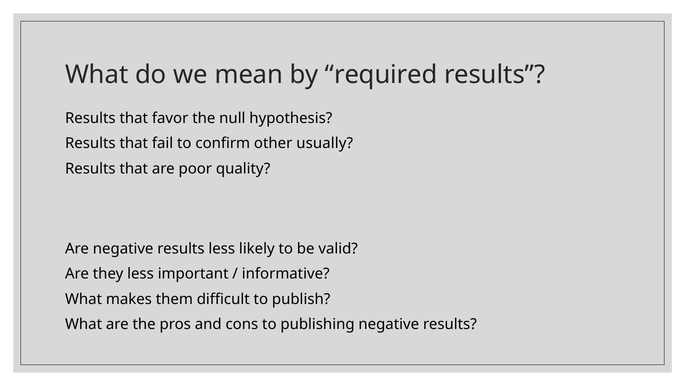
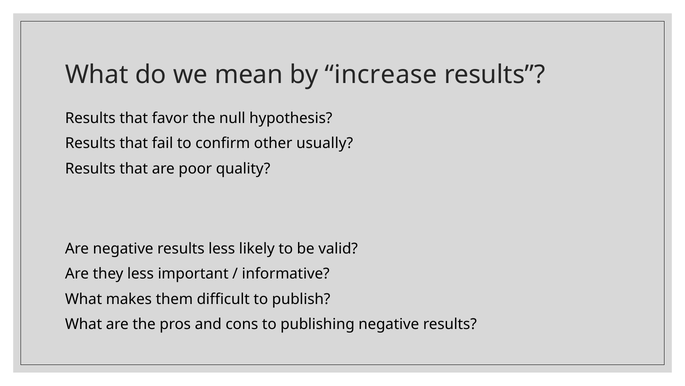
required: required -> increase
